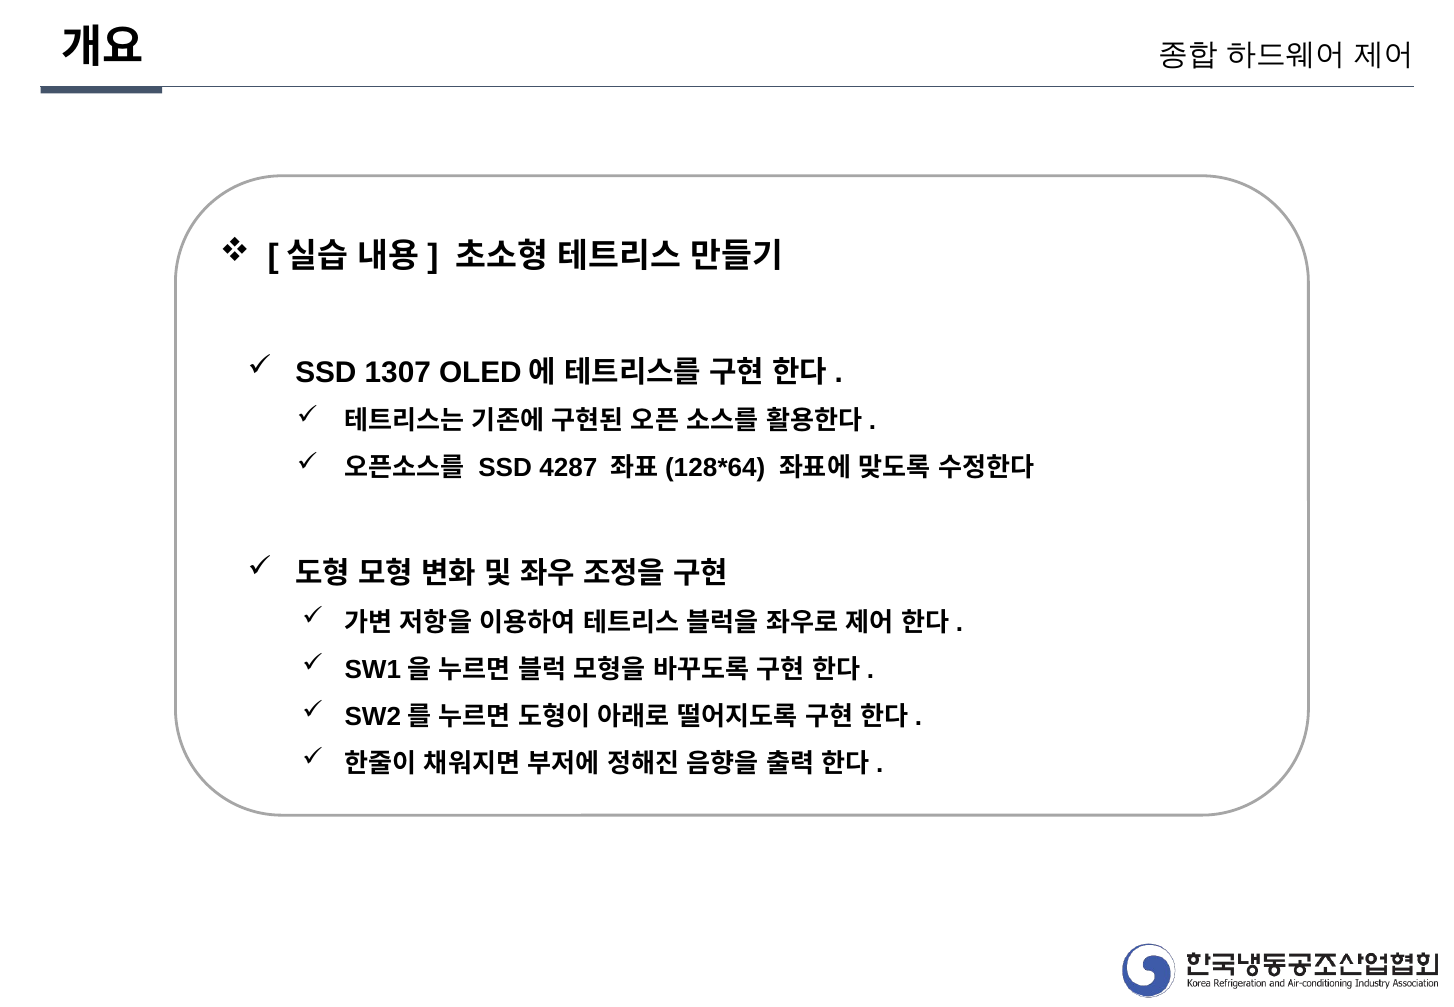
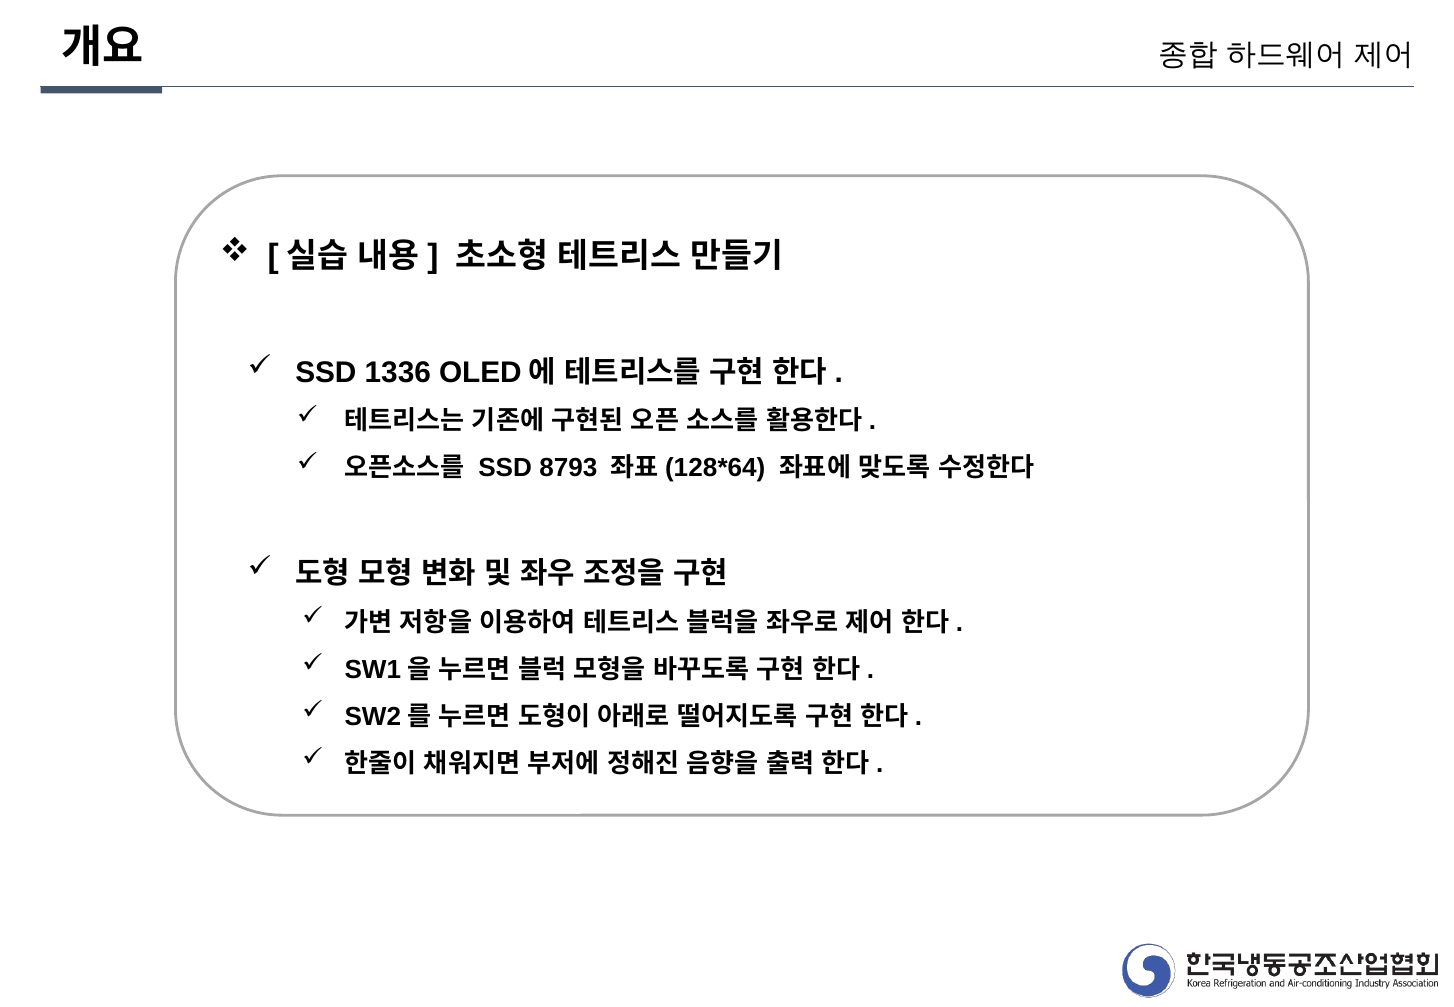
1307: 1307 -> 1336
4287: 4287 -> 8793
